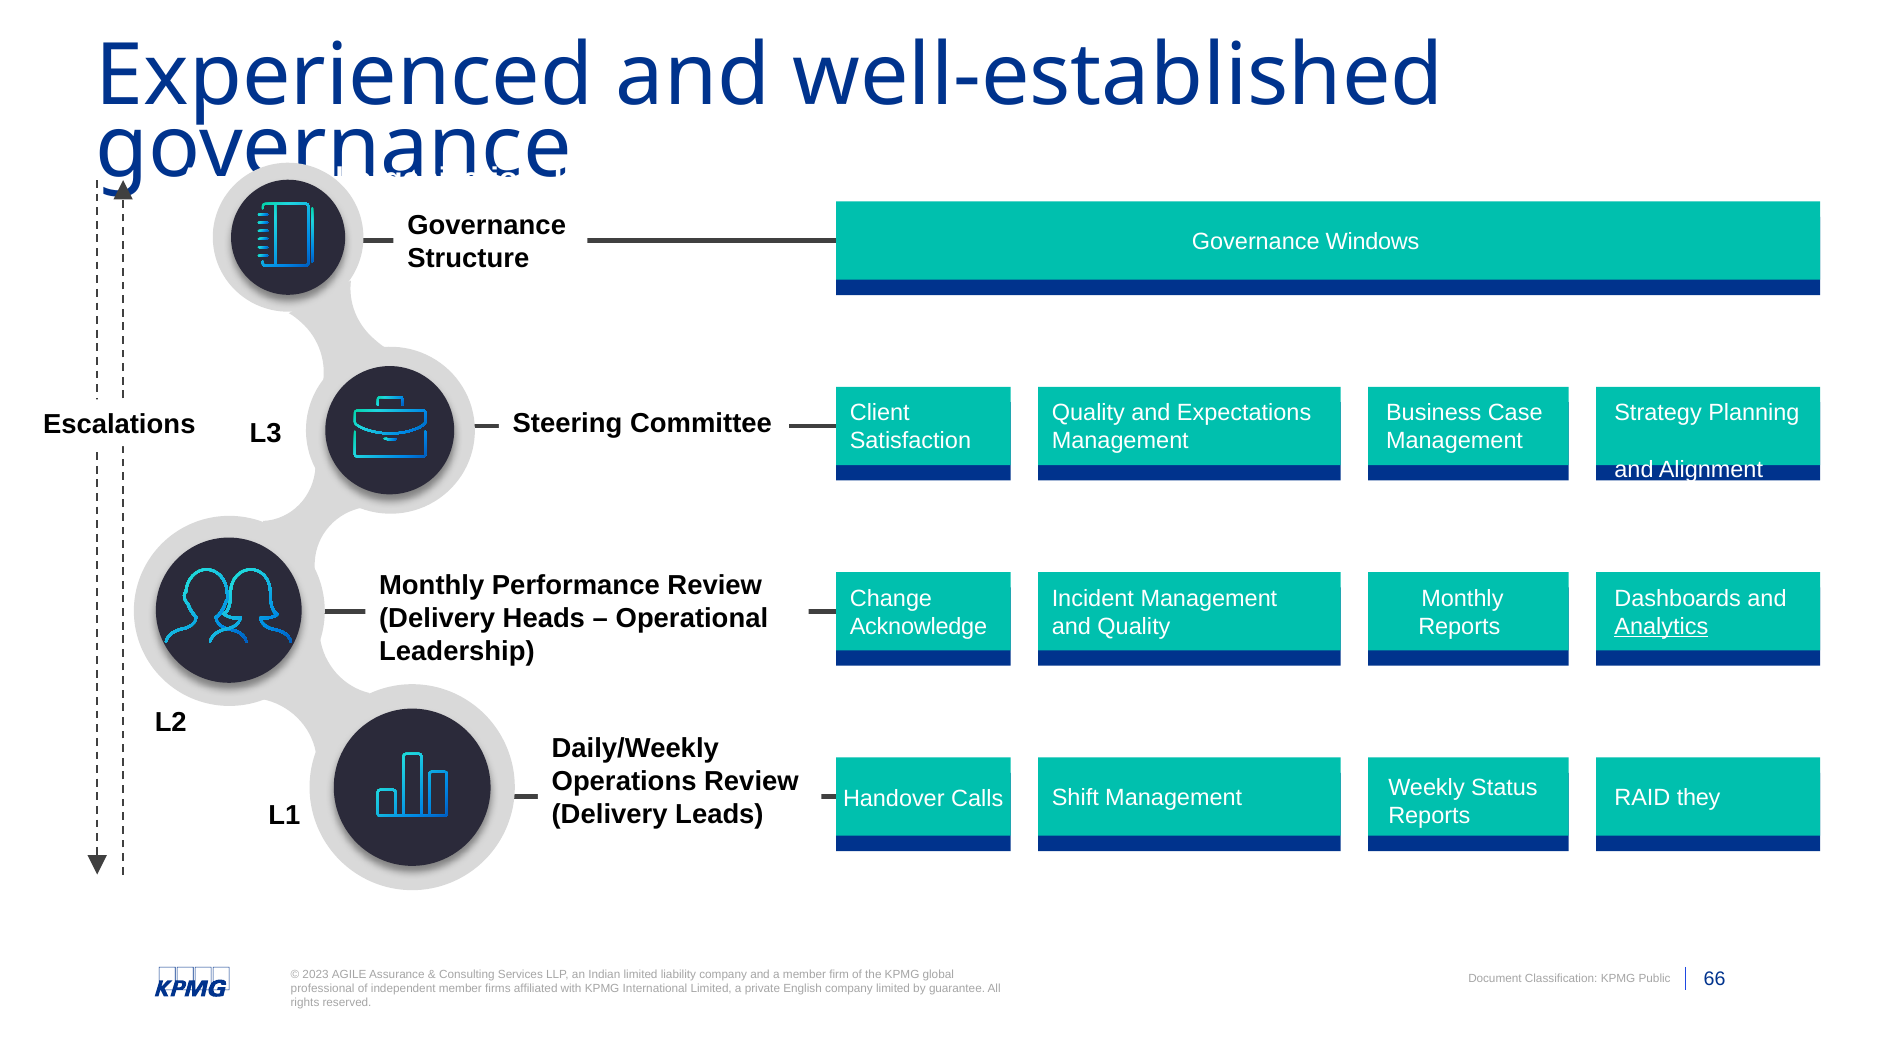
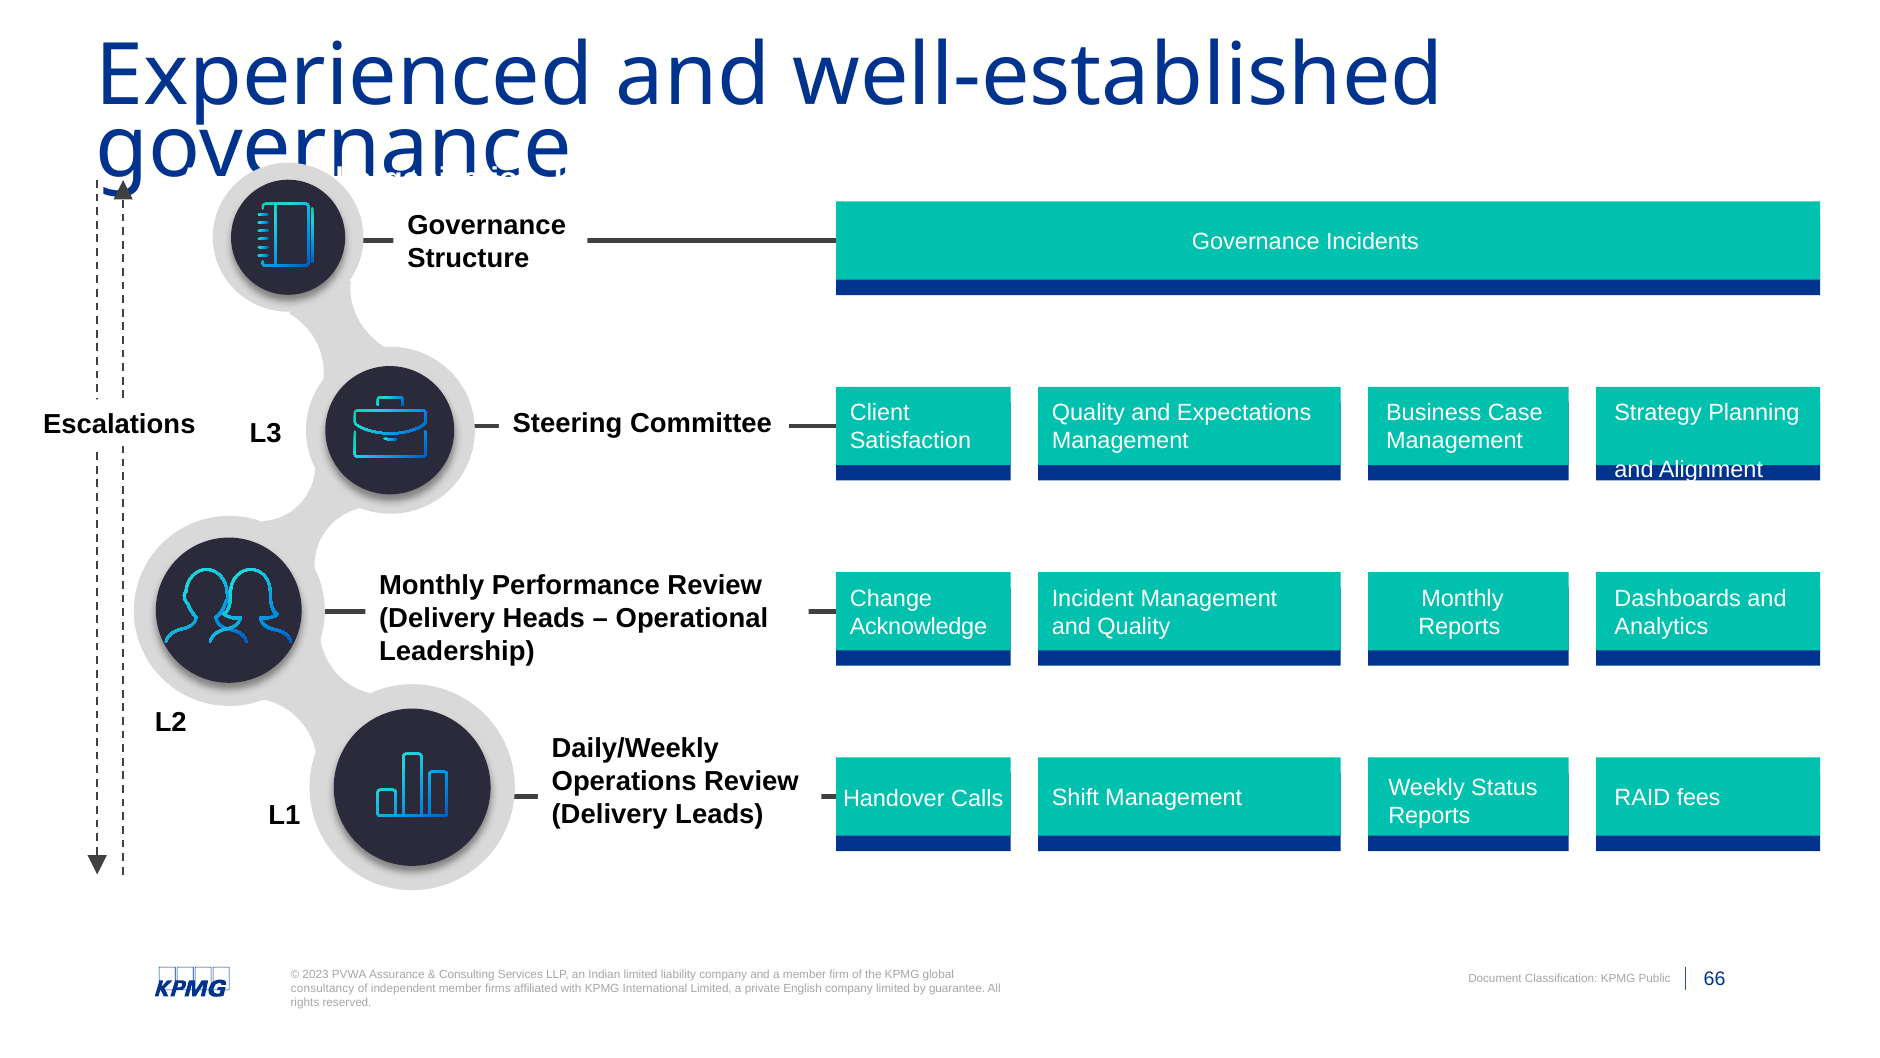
Windows: Windows -> Incidents
Analytics underline: present -> none
they: they -> fees
AGILE: AGILE -> PVWA
professional: professional -> consultancy
